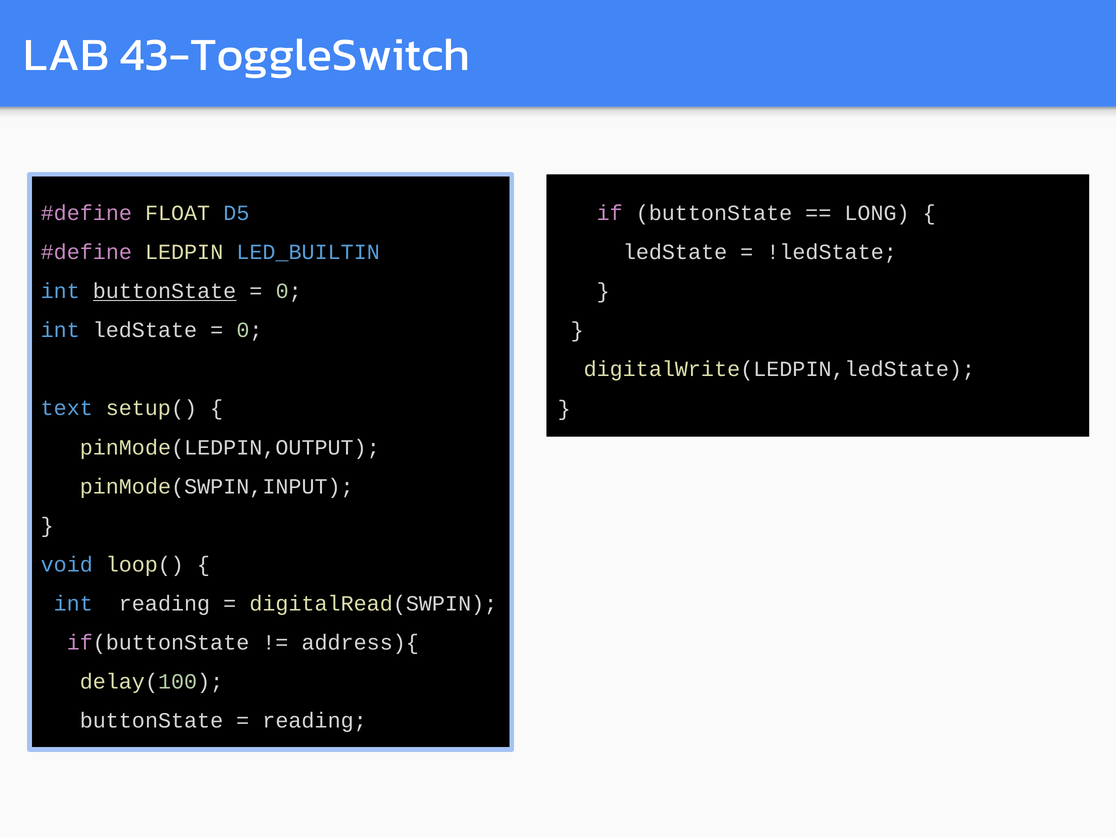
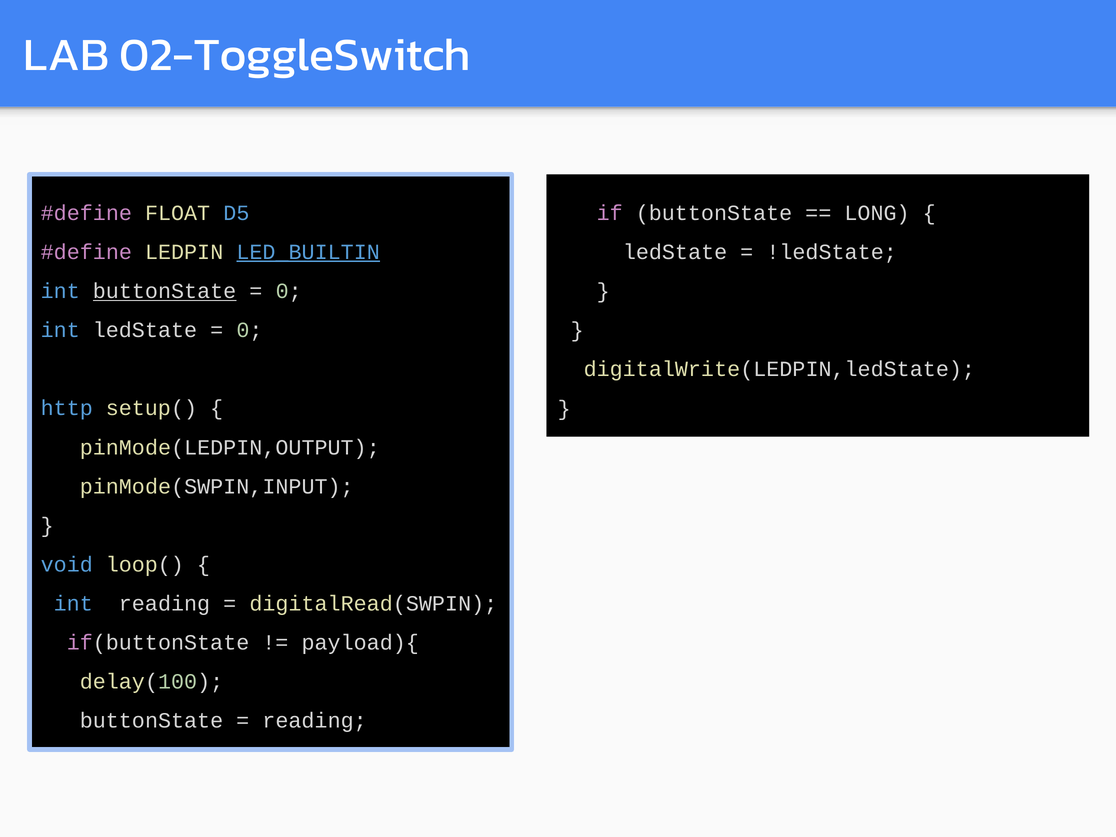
43-ToggleSwitch: 43-ToggleSwitch -> 02-ToggleSwitch
LED_BUILTIN underline: none -> present
text: text -> http
address){: address){ -> payload){
